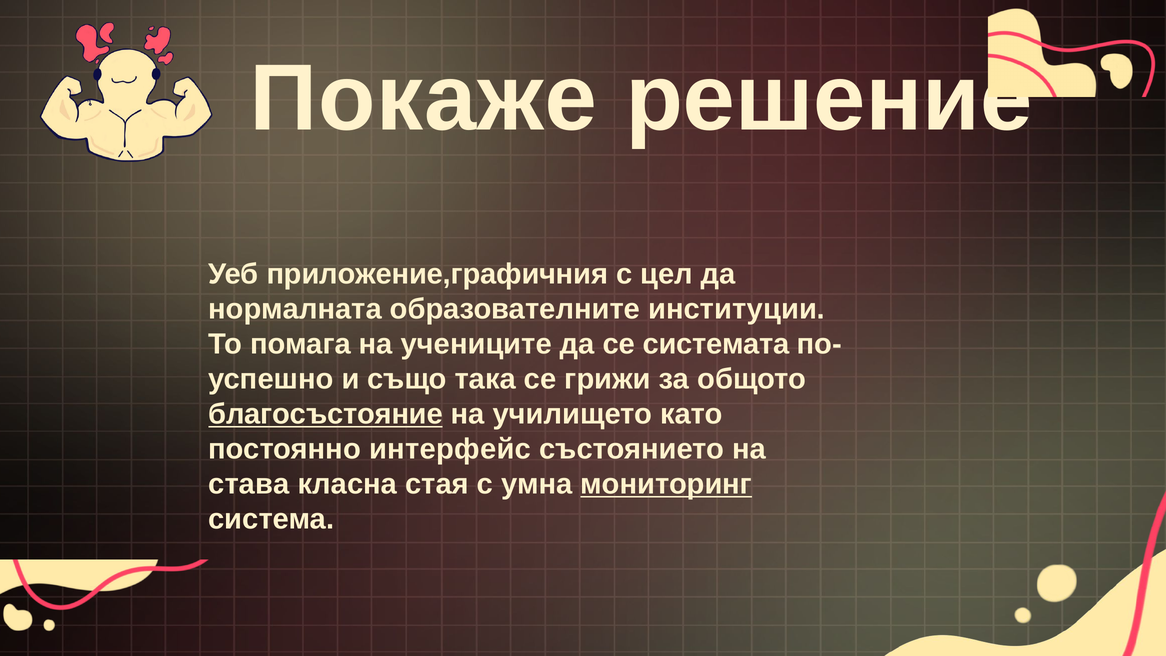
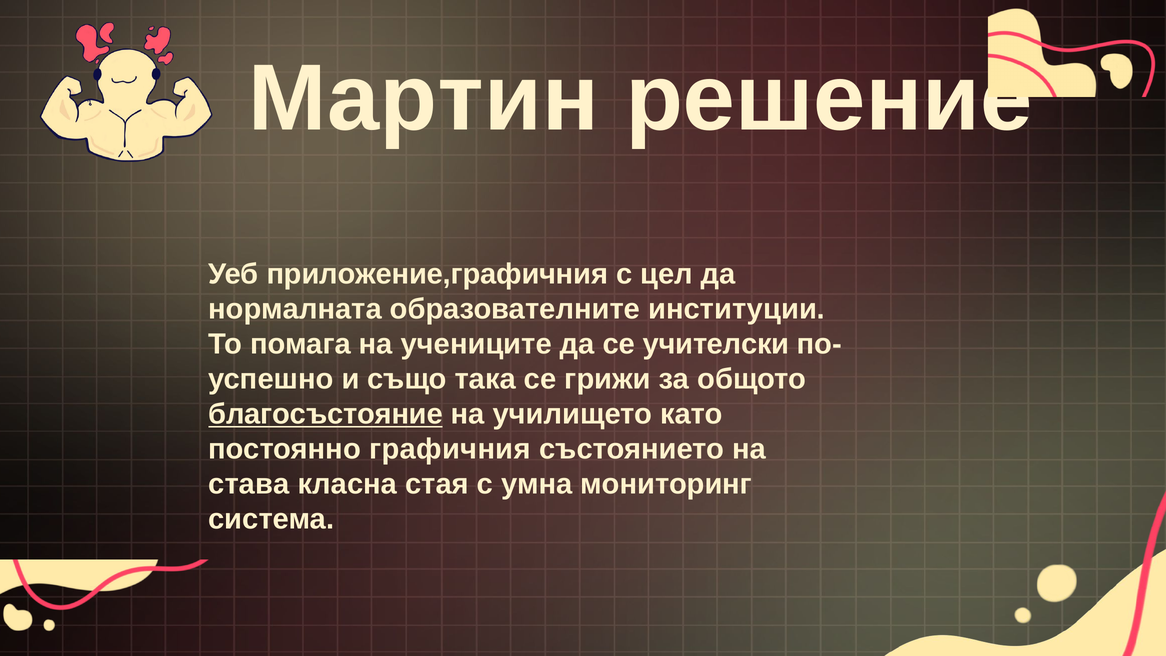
Покаже: Покаже -> Мартин
системата: системата -> учителски
интерфейс: интерфейс -> графичния
мониторинг underline: present -> none
